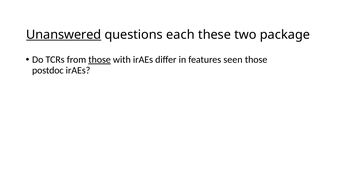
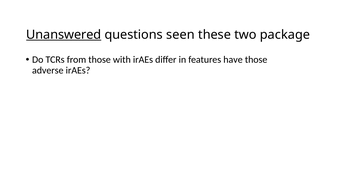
each: each -> seen
those at (100, 60) underline: present -> none
seen: seen -> have
postdoc: postdoc -> adverse
